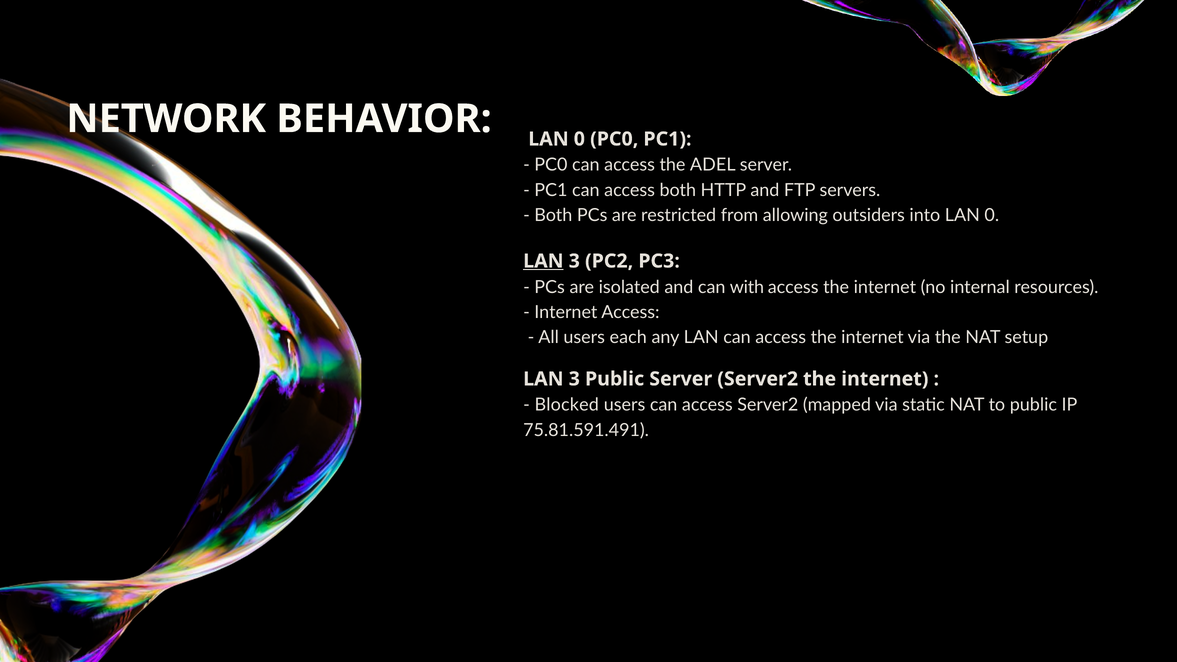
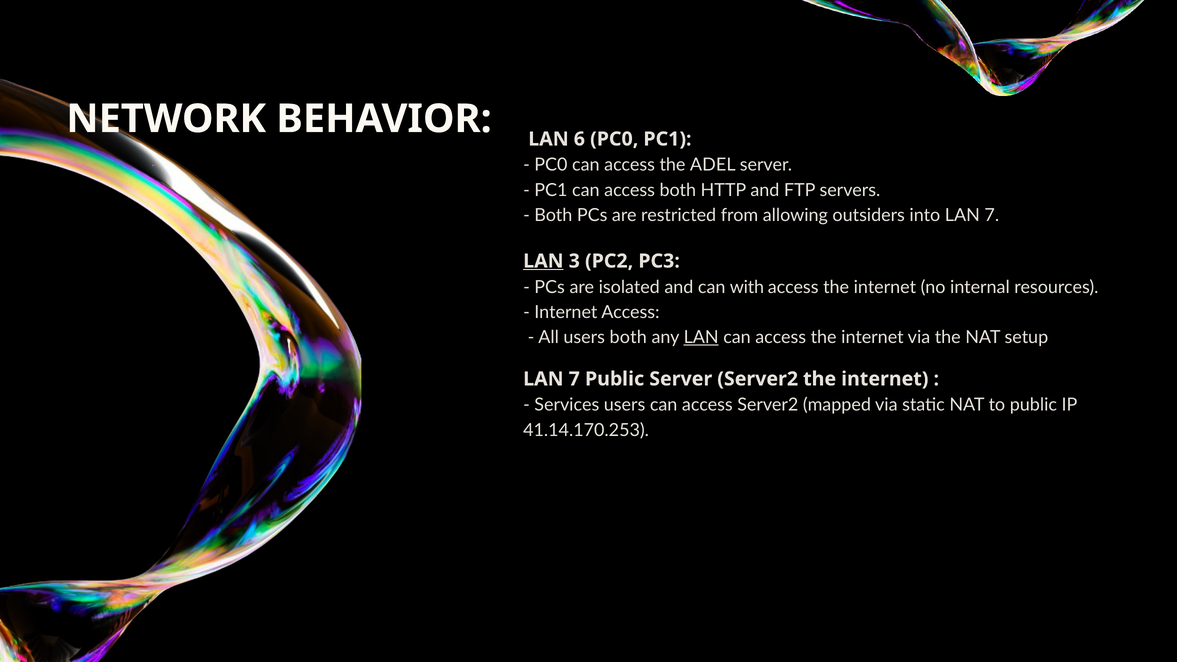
0 at (579, 139): 0 -> 6
into LAN 0: 0 -> 7
users each: each -> both
LAN at (701, 337) underline: none -> present
3 at (574, 379): 3 -> 7
Blocked: Blocked -> Services
75.81.591.491: 75.81.591.491 -> 41.14.170.253
